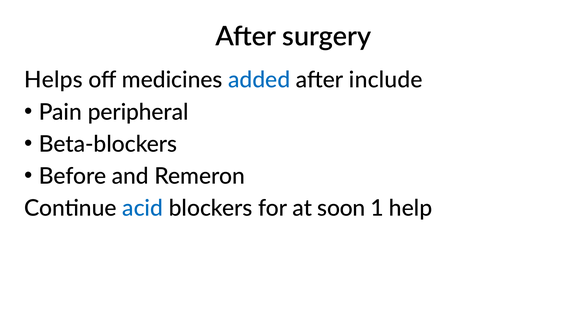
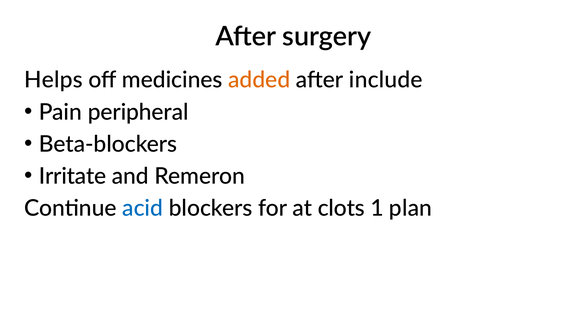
added colour: blue -> orange
Before: Before -> Irritate
soon: soon -> clots
help: help -> plan
